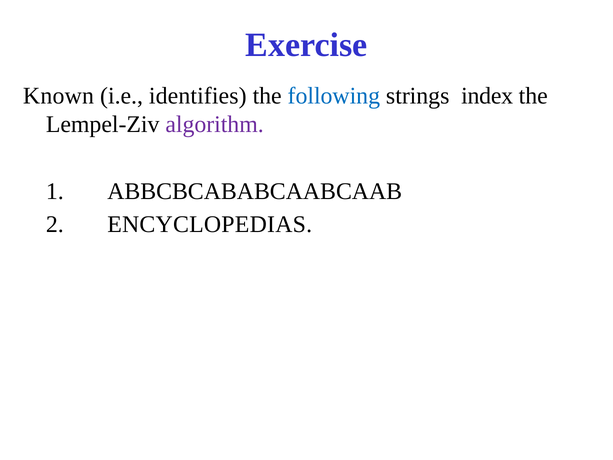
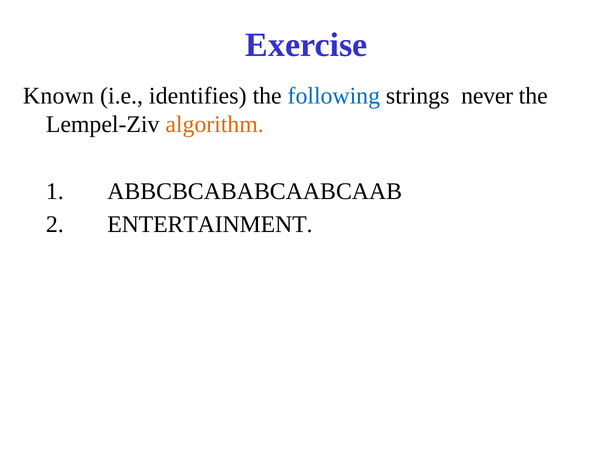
index: index -> never
algorithm colour: purple -> orange
ENCYCLOPEDIAS: ENCYCLOPEDIAS -> ENTERTAINMENT
